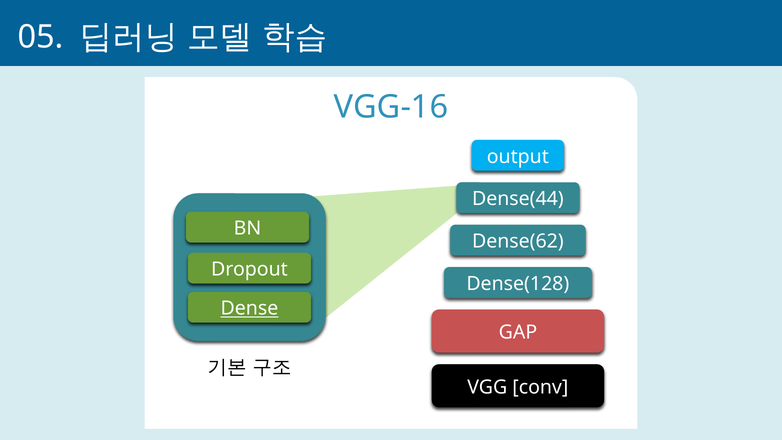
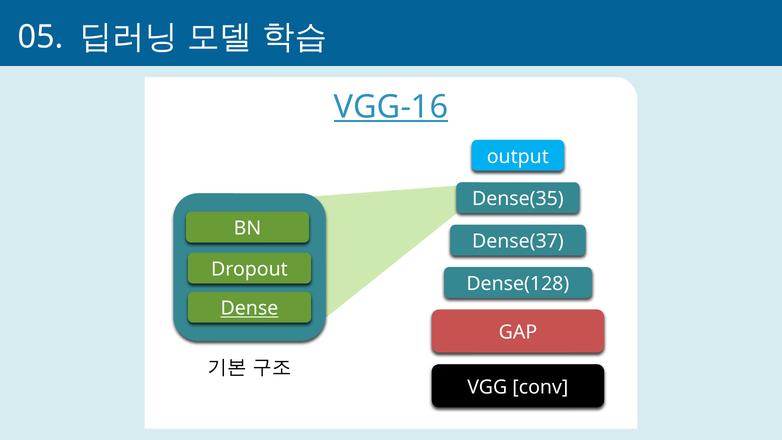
VGG-16 underline: none -> present
Dense(44: Dense(44 -> Dense(35
Dense(62: Dense(62 -> Dense(37
